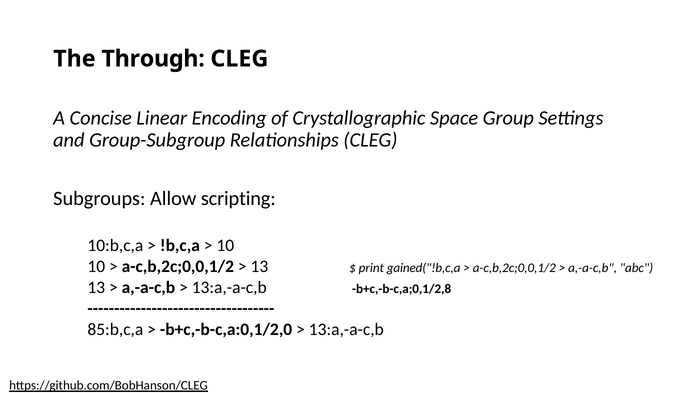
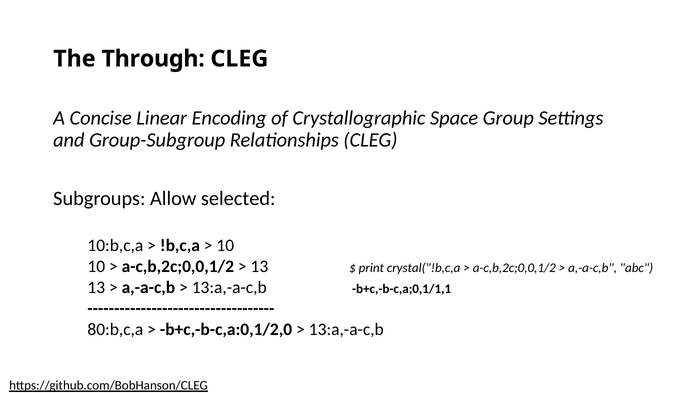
scripting: scripting -> selected
gained("!b,c,a: gained("!b,c,a -> crystal("!b,c,a
b+c,-b-c,a;0,1/2,8: b+c,-b-c,a;0,1/2,8 -> b+c,-b-c,a;0,1/1,1
85:b,c,a: 85:b,c,a -> 80:b,c,a
